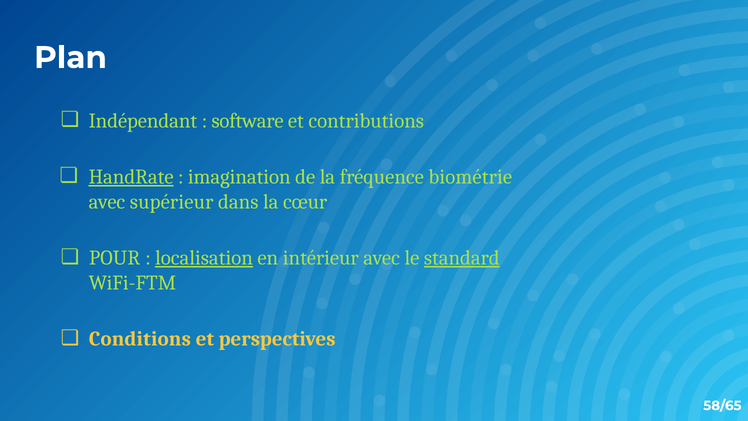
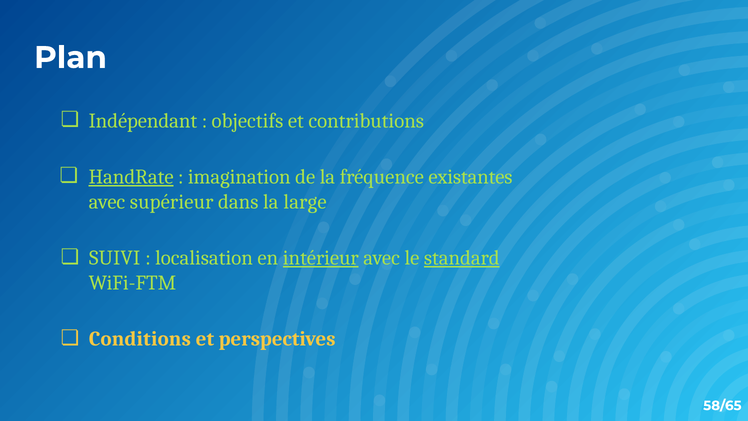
software: software -> objectifs
biométrie: biométrie -> existantes
cœur: cœur -> large
POUR: POUR -> SUIVI
localisation underline: present -> none
intérieur underline: none -> present
